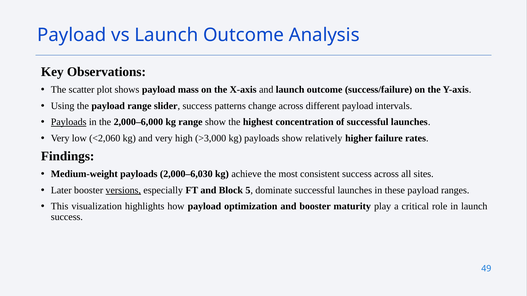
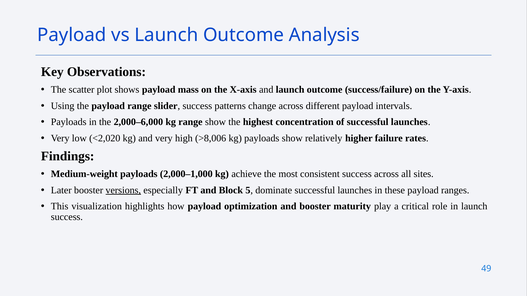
Payloads at (69, 122) underline: present -> none
<2,060: <2,060 -> <2,020
>3,000: >3,000 -> >8,006
2,000–6,030: 2,000–6,030 -> 2,000–1,000
